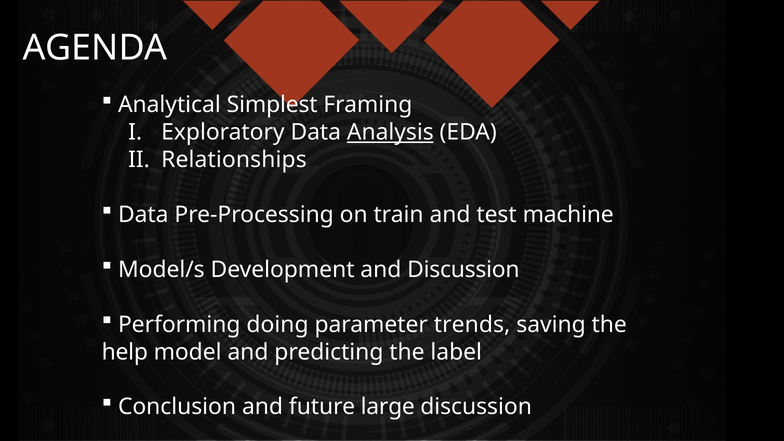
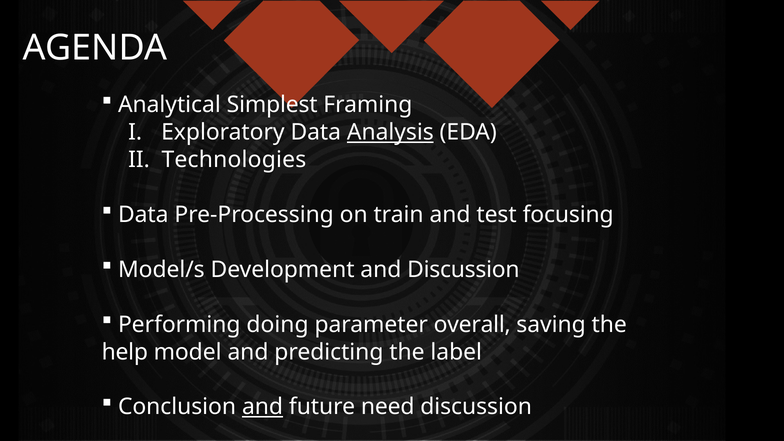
Relationships: Relationships -> Technologies
machine: machine -> focusing
trends: trends -> overall
and at (263, 407) underline: none -> present
large: large -> need
